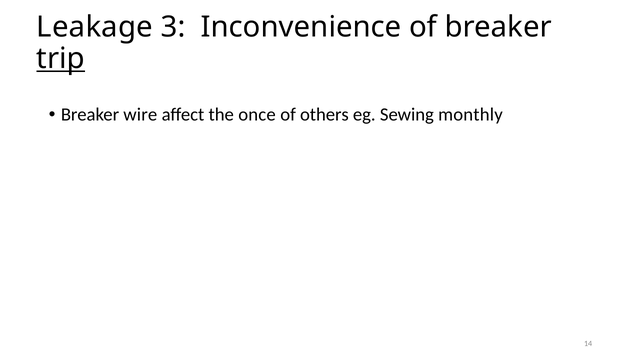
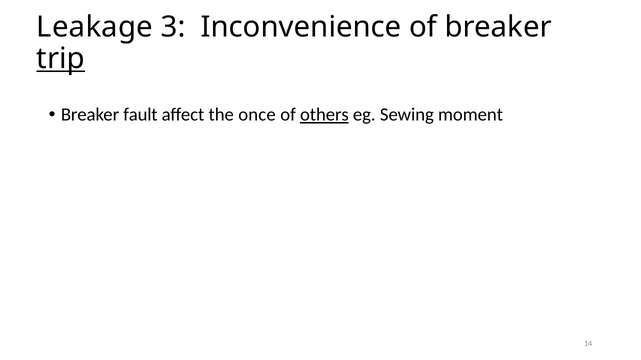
wire: wire -> fault
others underline: none -> present
monthly: monthly -> moment
